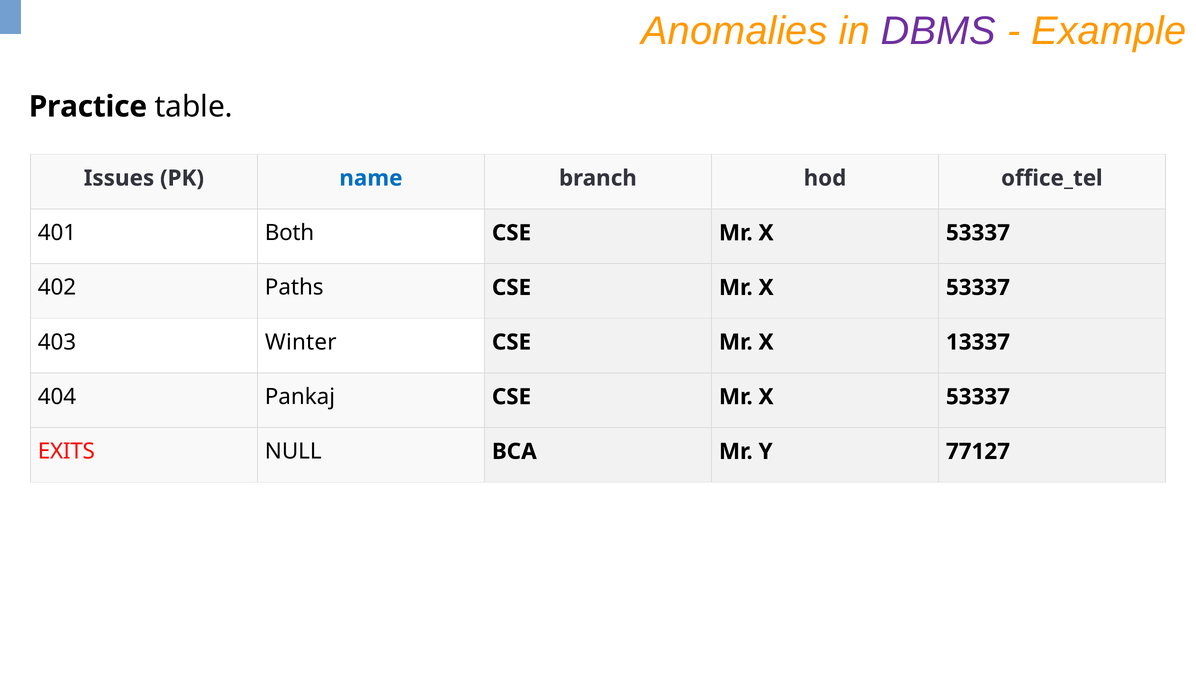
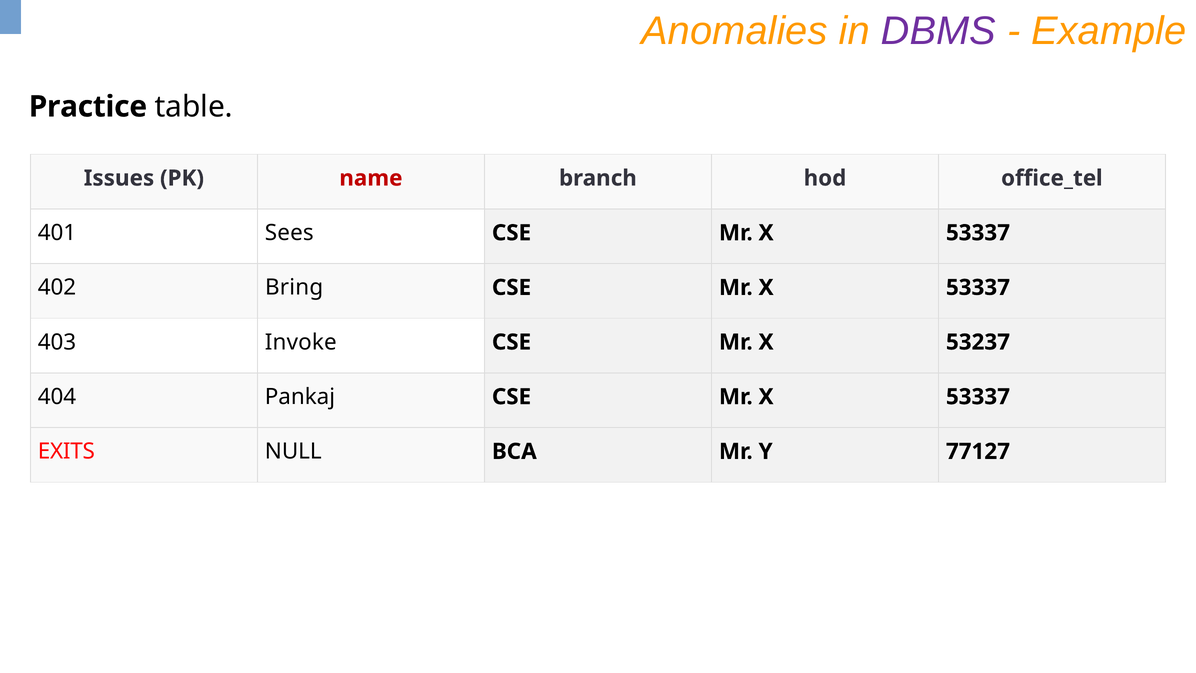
name colour: blue -> red
Both: Both -> Sees
Paths: Paths -> Bring
Winter: Winter -> Invoke
13337: 13337 -> 53237
